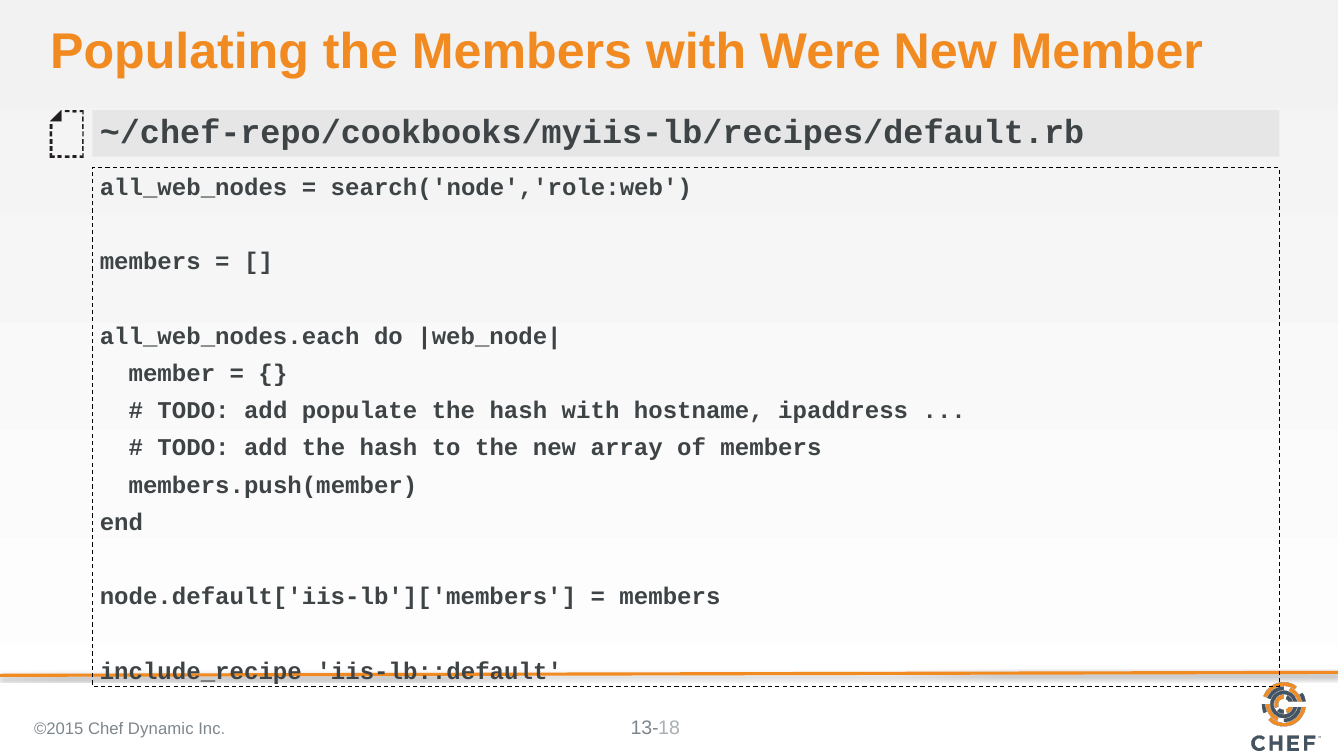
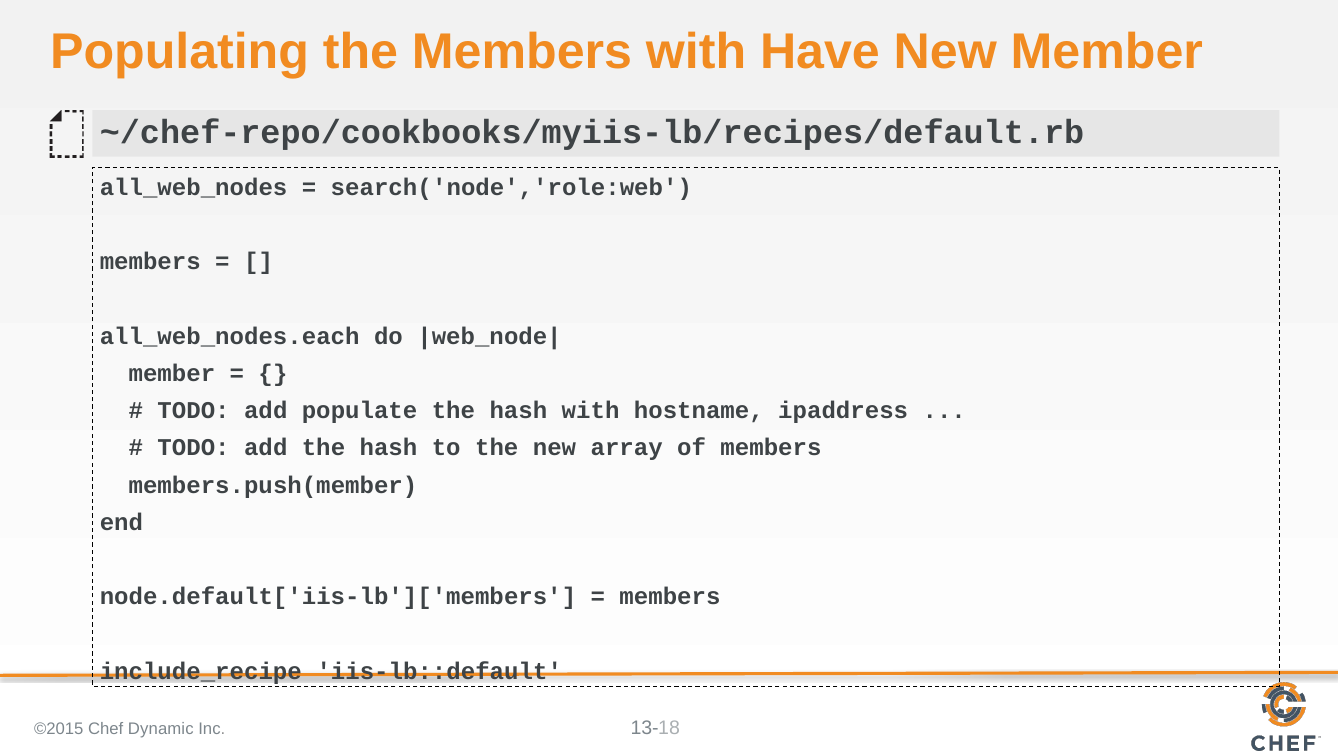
Were: Were -> Have
